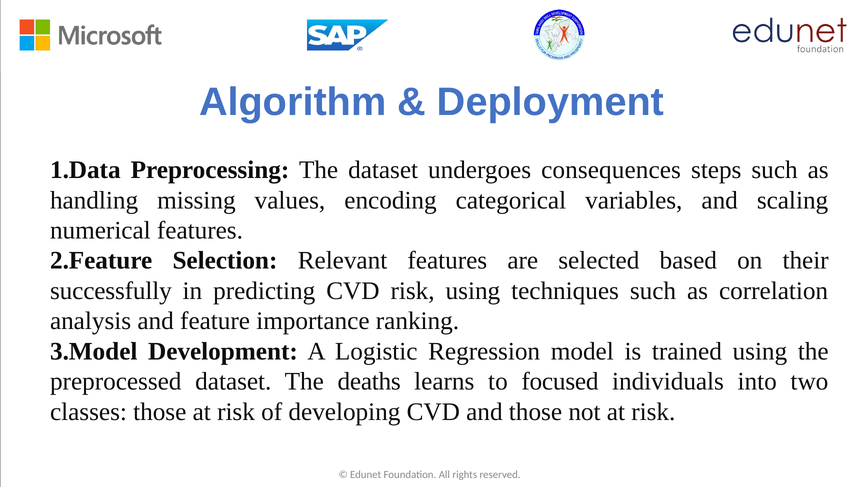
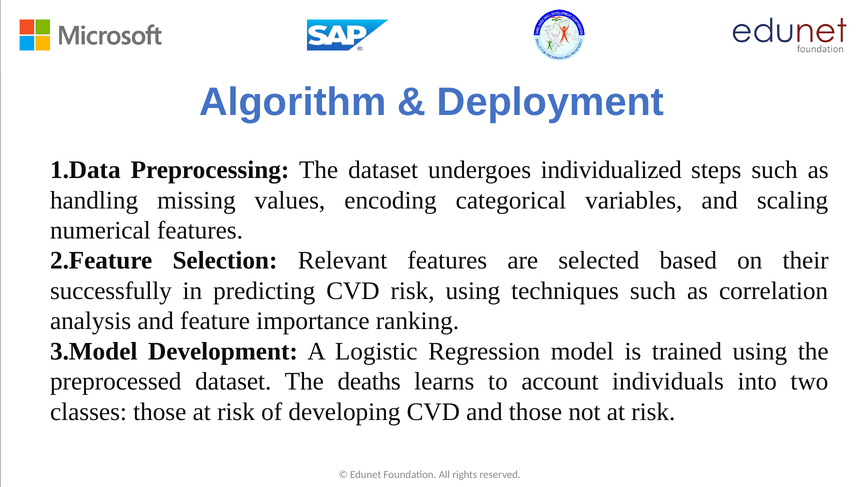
consequences: consequences -> individualized
focused: focused -> account
